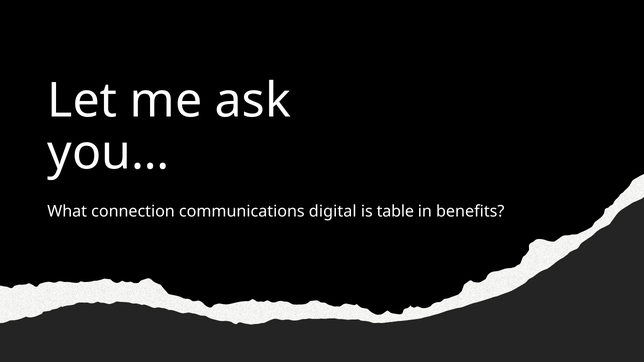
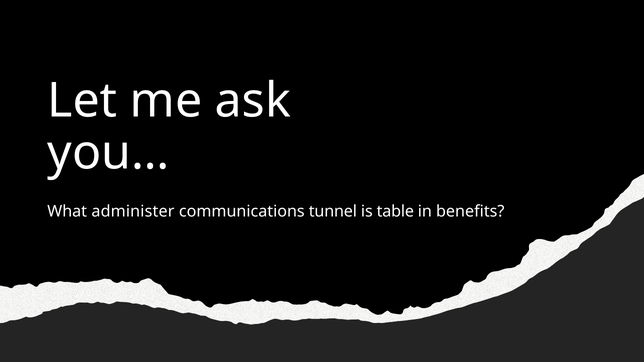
connection: connection -> administer
digital: digital -> tunnel
